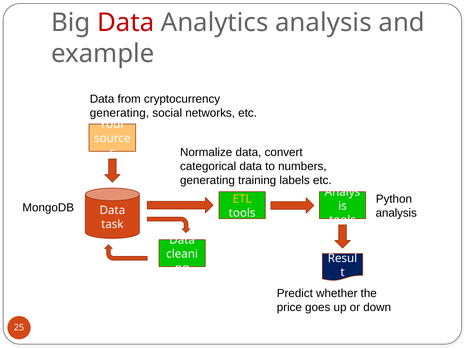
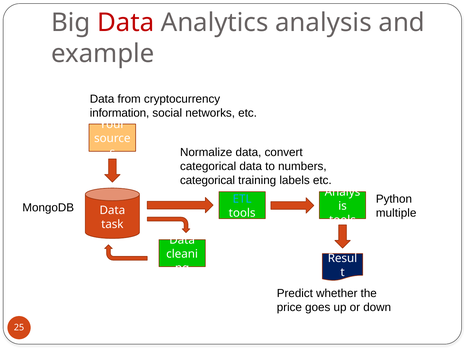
generating at (119, 113): generating -> information
generating at (207, 180): generating -> categorical
ETL colour: yellow -> light blue
analysis at (396, 213): analysis -> multiple
